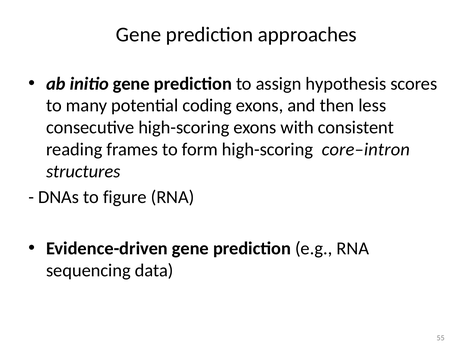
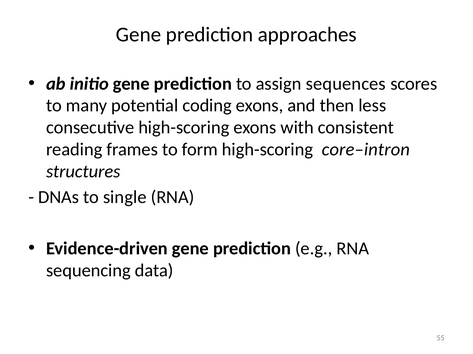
hypothesis: hypothesis -> sequences
figure: figure -> single
